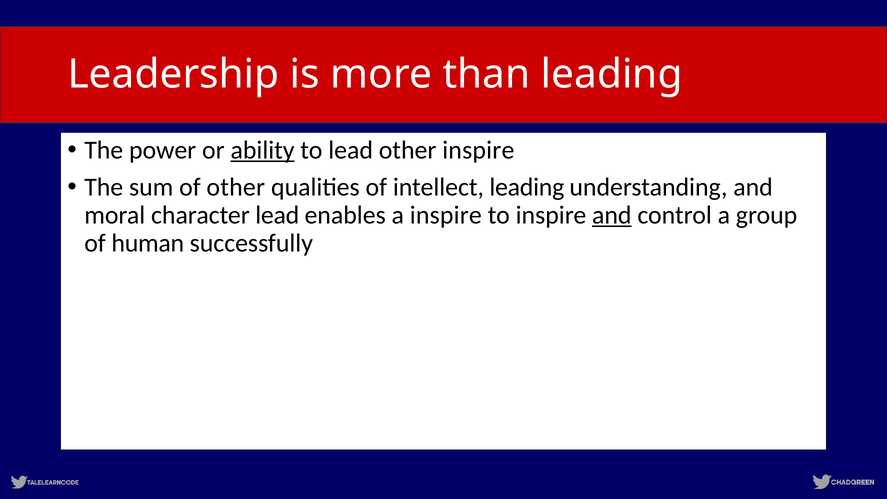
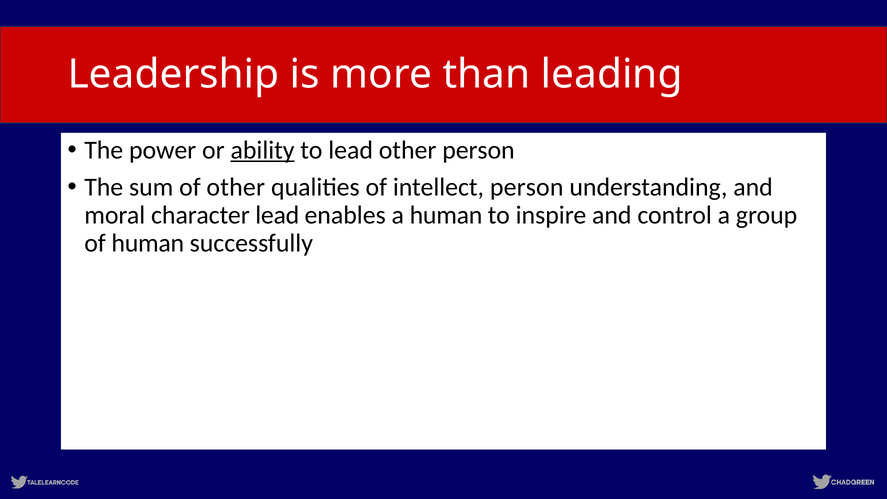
other inspire: inspire -> person
intellect leading: leading -> person
a inspire: inspire -> human
and at (612, 215) underline: present -> none
